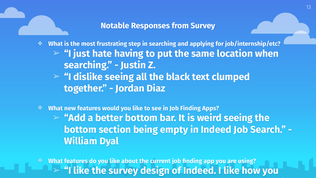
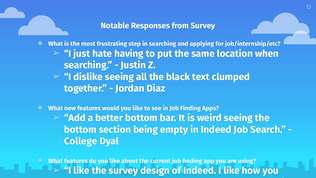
William: William -> College
